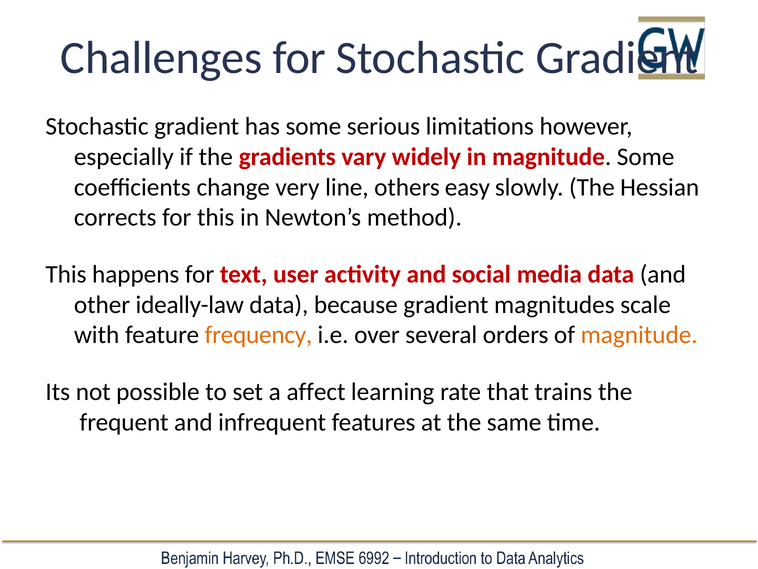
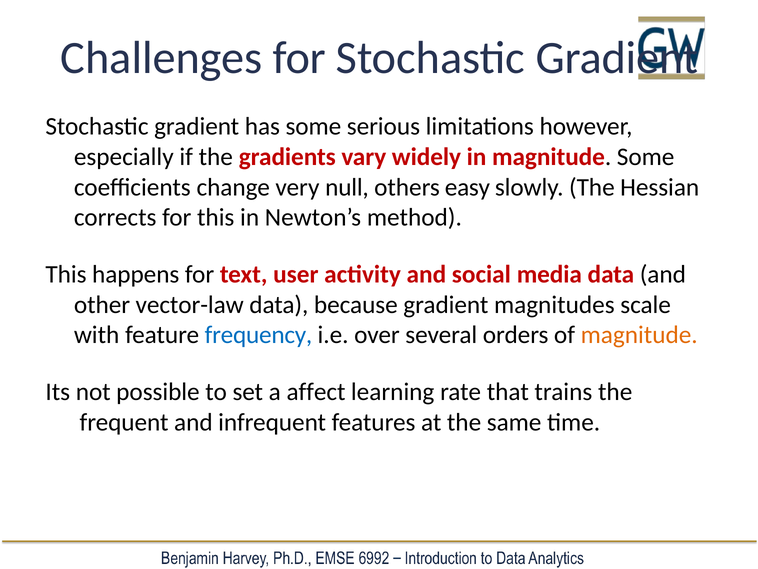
line: line -> null
ideally-law: ideally-law -> vector-law
frequency colour: orange -> blue
